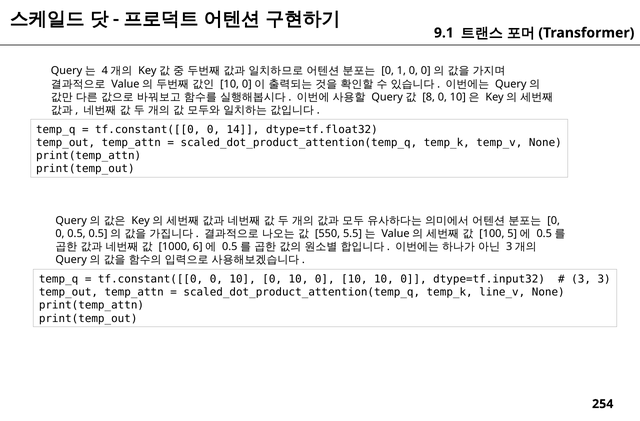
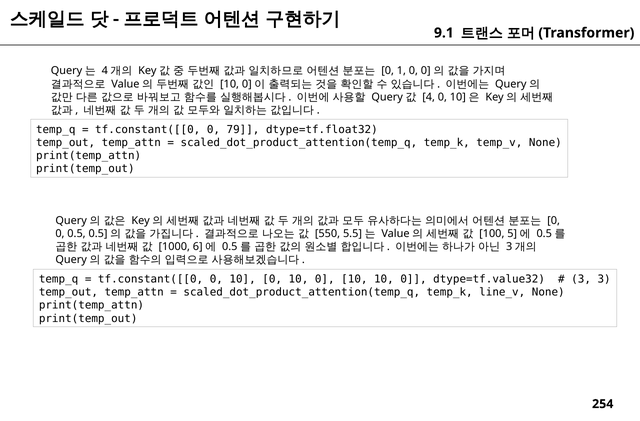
8: 8 -> 4
14: 14 -> 79
dtype=tf.input32: dtype=tf.input32 -> dtype=tf.value32
